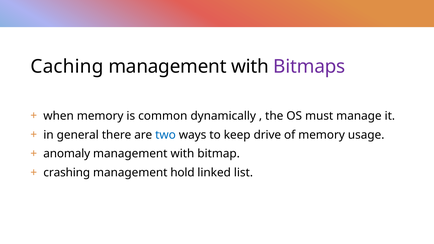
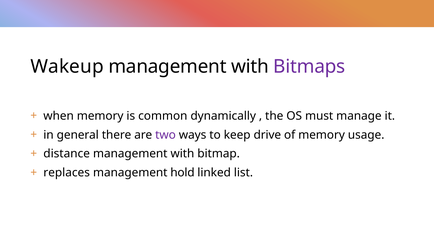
Caching: Caching -> Wakeup
two colour: blue -> purple
anomaly: anomaly -> distance
crashing: crashing -> replaces
